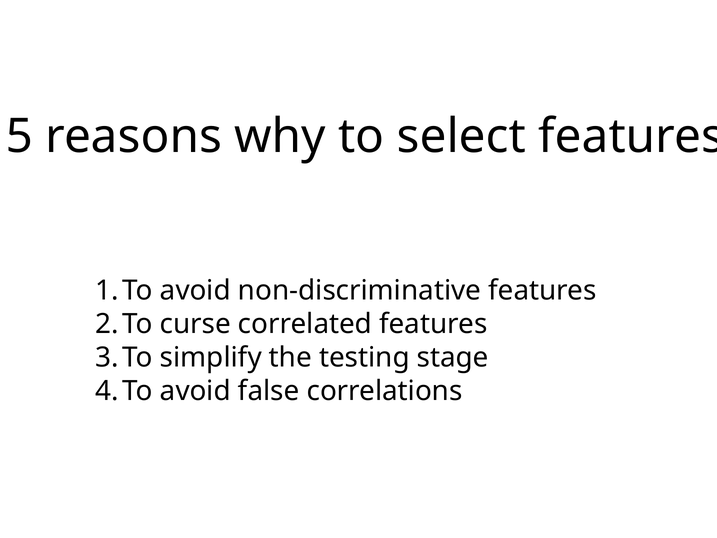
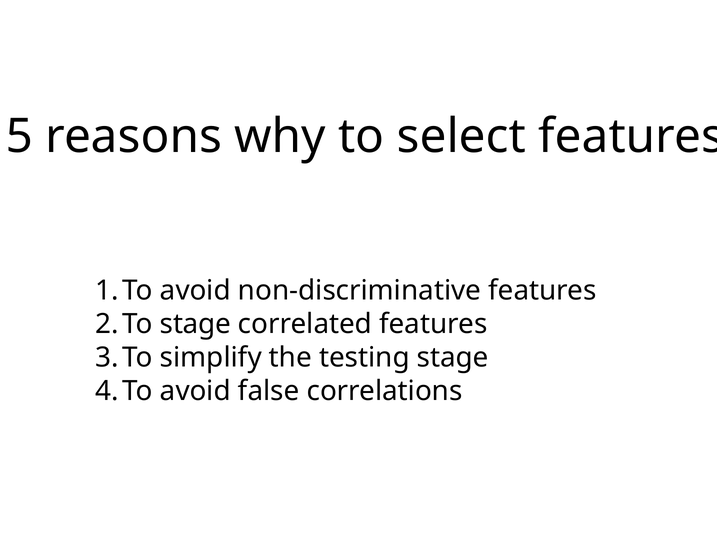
curse at (195, 324): curse -> stage
